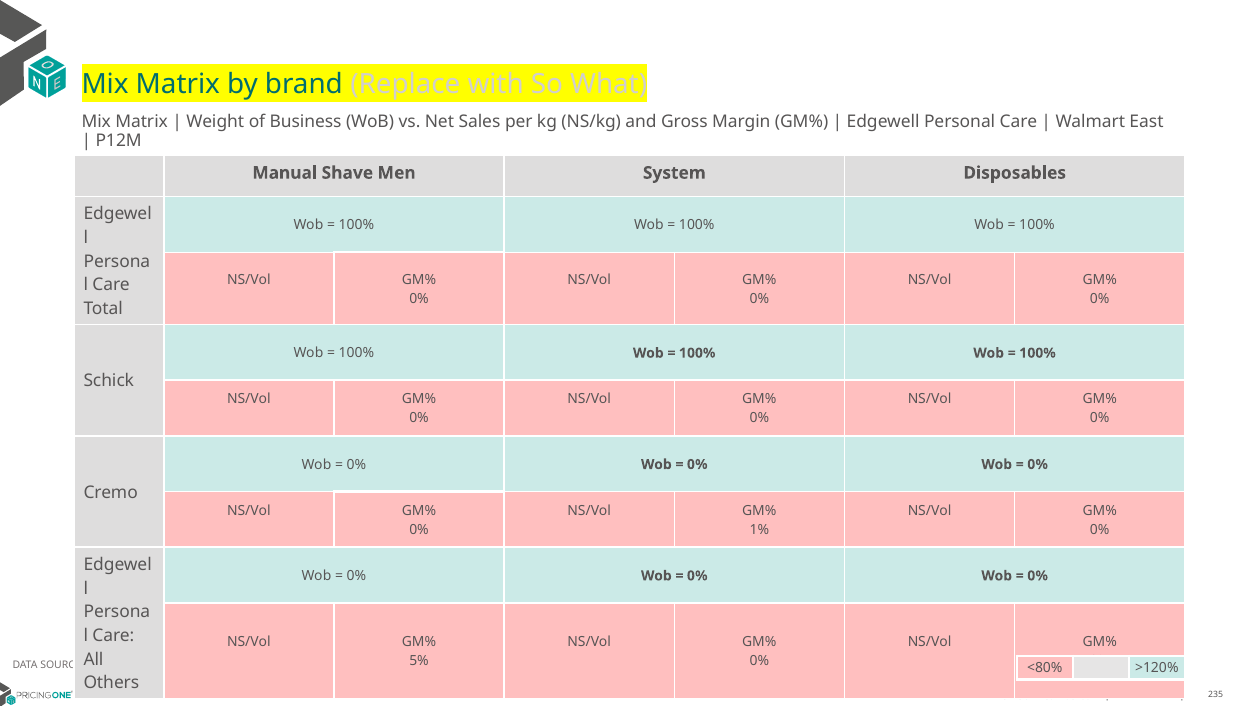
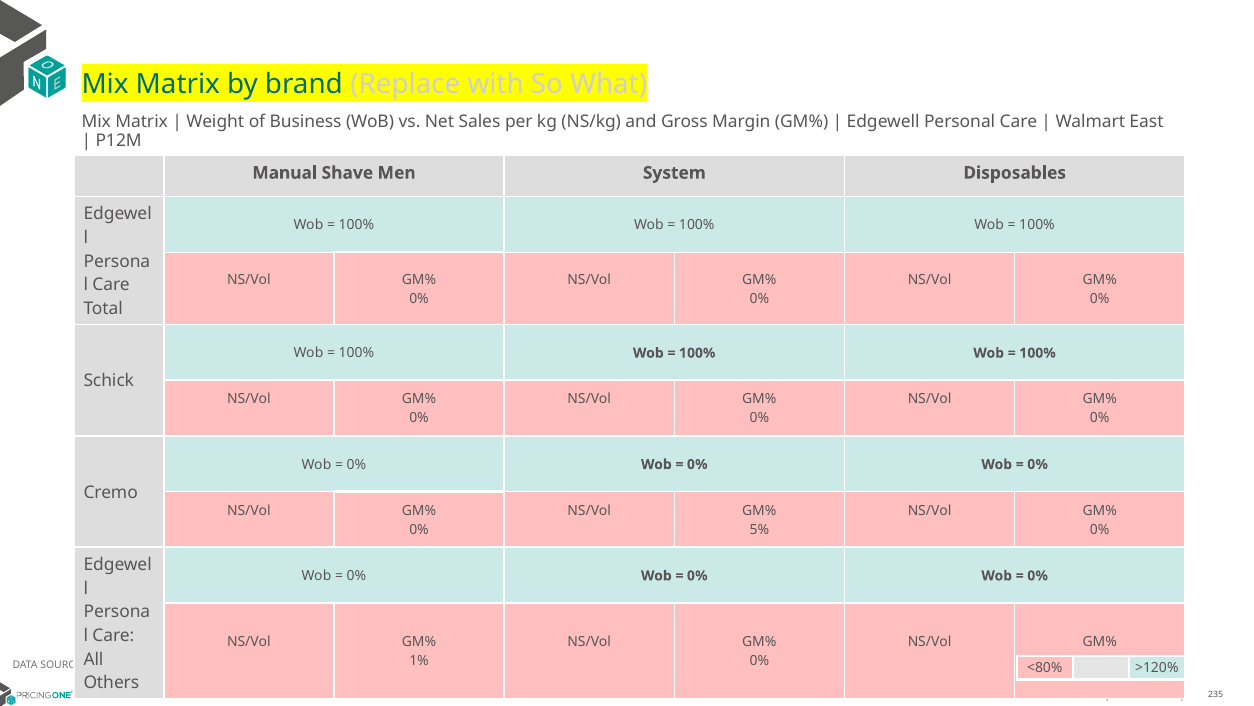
1%: 1% -> 5%
5%: 5% -> 1%
